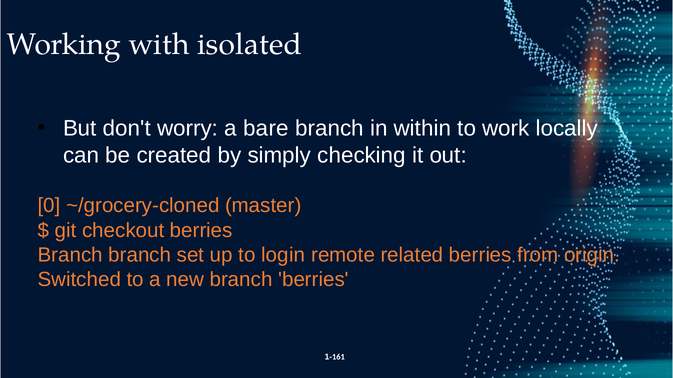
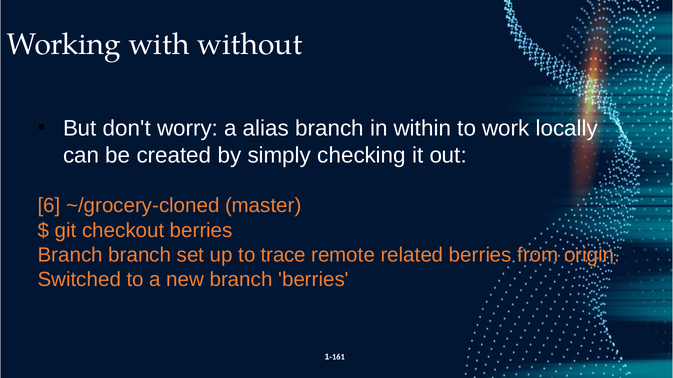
isolated: isolated -> without
bare: bare -> alias
0: 0 -> 6
login: login -> trace
